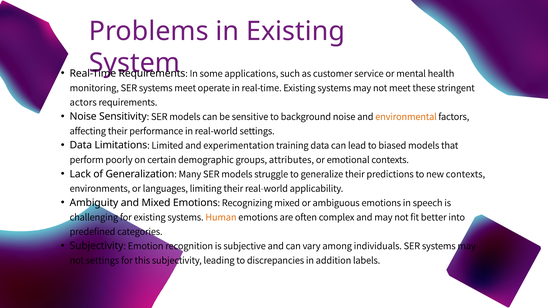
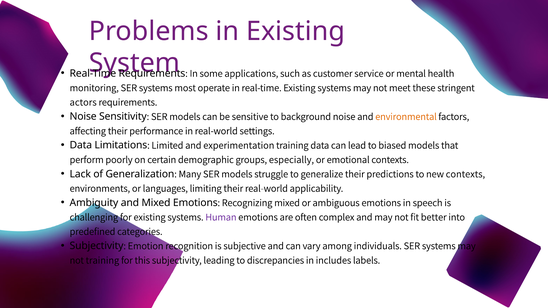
systems meet: meet -> most
attributes: attributes -> especially
Human colour: orange -> purple
not settings: settings -> training
addition: addition -> includes
